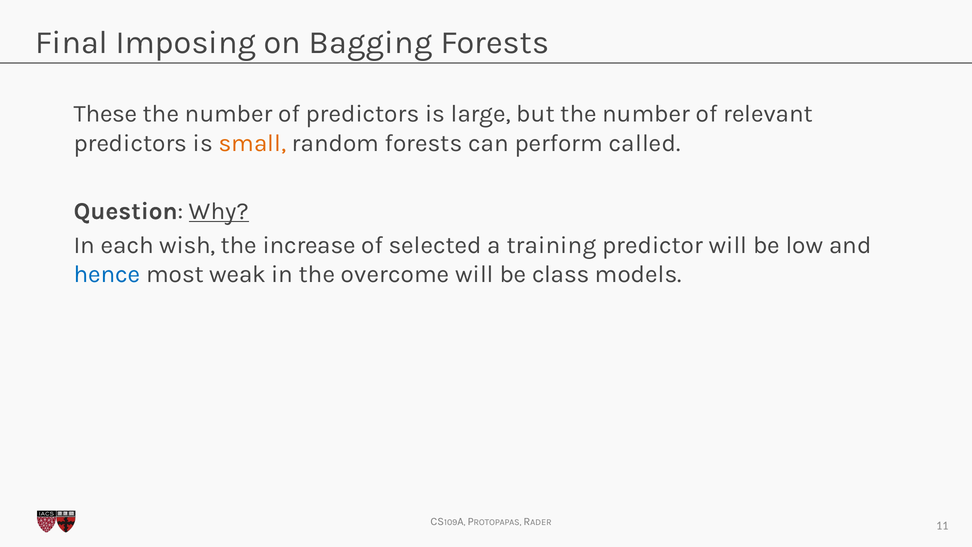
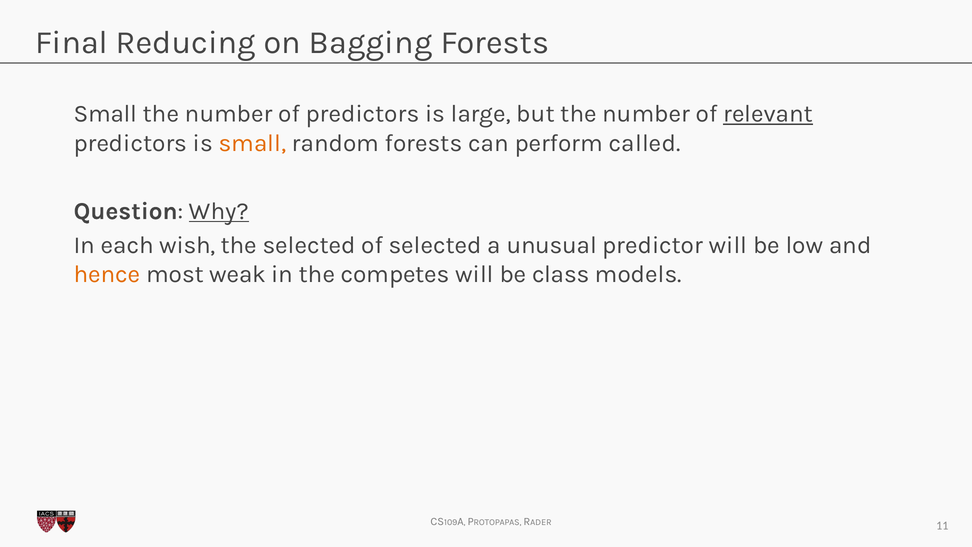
Imposing: Imposing -> Reducing
These at (105, 114): These -> Small
relevant underline: none -> present
the increase: increase -> selected
training: training -> unusual
hence colour: blue -> orange
overcome: overcome -> competes
